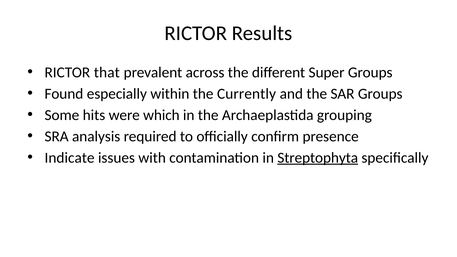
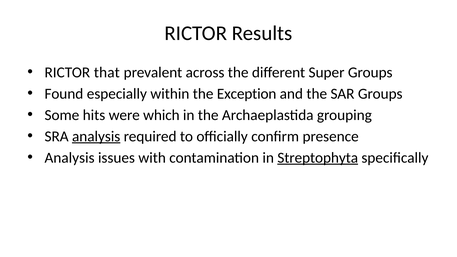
Currently: Currently -> Exception
analysis at (96, 136) underline: none -> present
Indicate at (70, 158): Indicate -> Analysis
